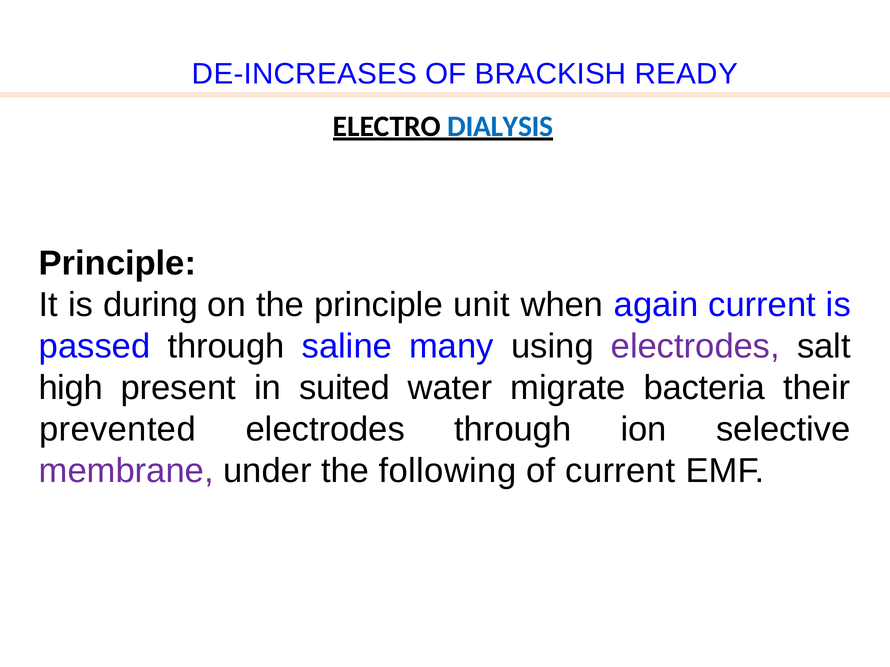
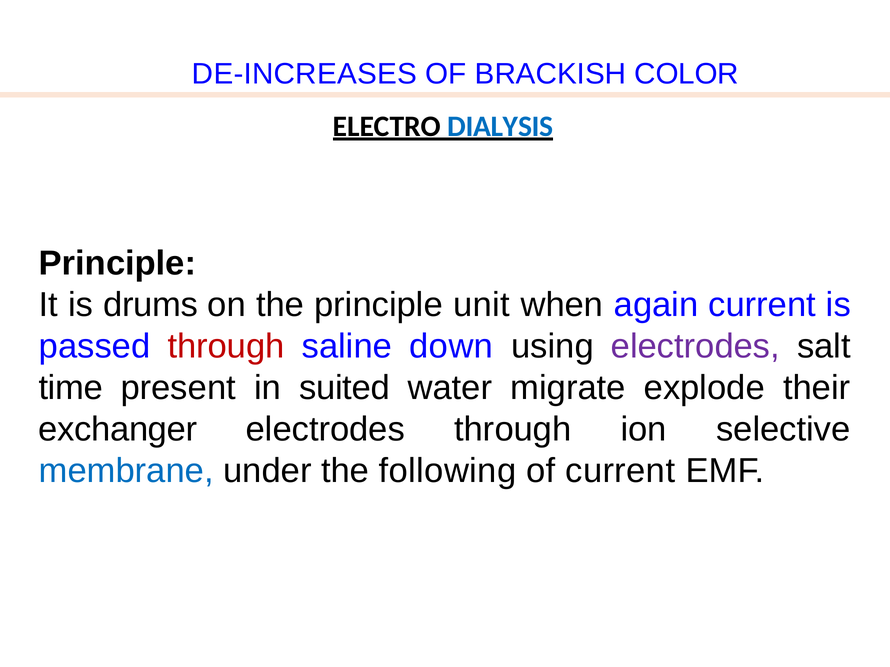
READY: READY -> COLOR
during: during -> drums
through at (226, 347) colour: black -> red
many: many -> down
high: high -> time
bacteria: bacteria -> explode
prevented: prevented -> exchanger
membrane colour: purple -> blue
